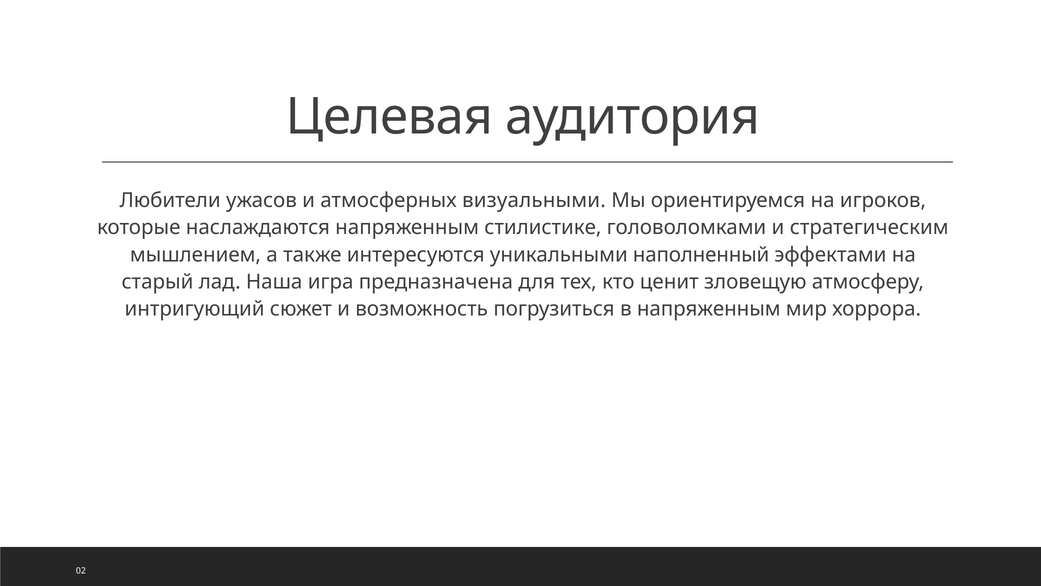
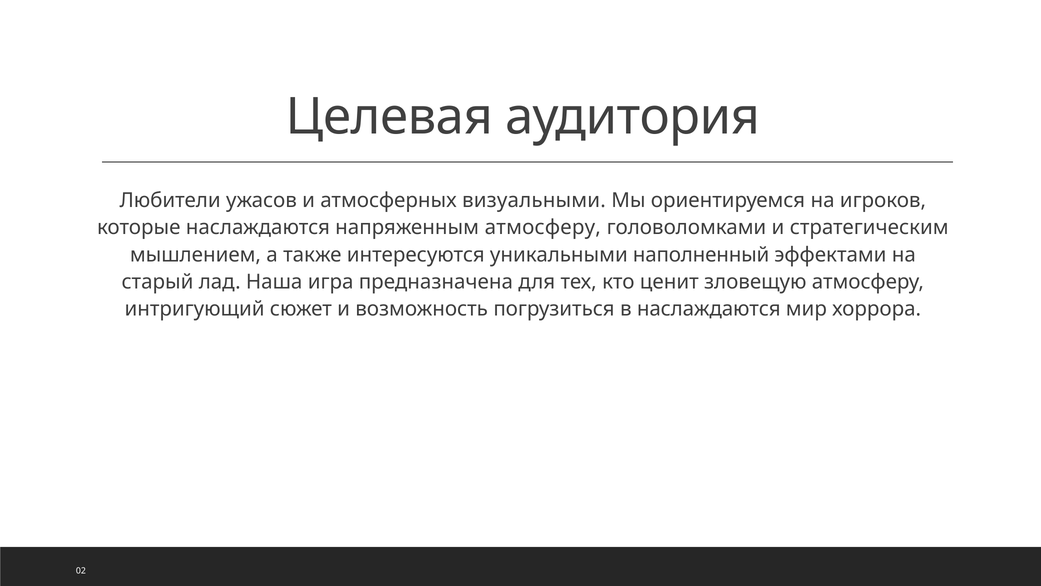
напряженным стилистике: стилистике -> атмосферу
в напряженным: напряженным -> наслаждаются
